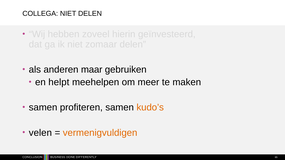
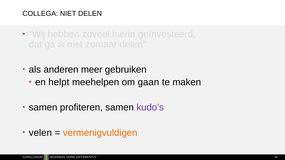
maar: maar -> meer
meer: meer -> gaan
kudo’s colour: orange -> purple
